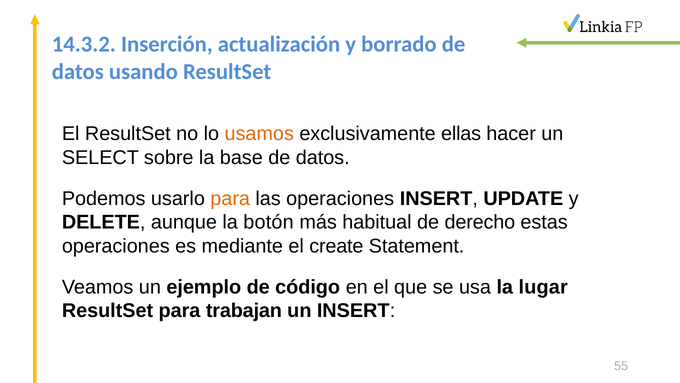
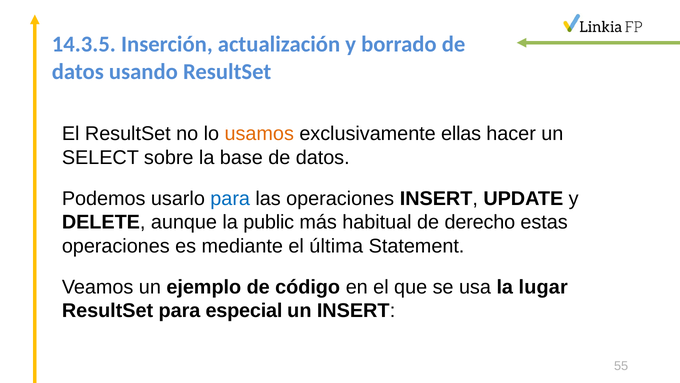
14.3.2: 14.3.2 -> 14.3.5
para at (230, 198) colour: orange -> blue
botón: botón -> public
create: create -> última
trabajan: trabajan -> especial
